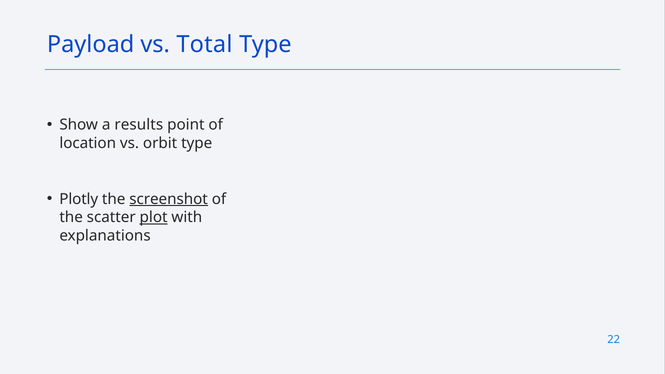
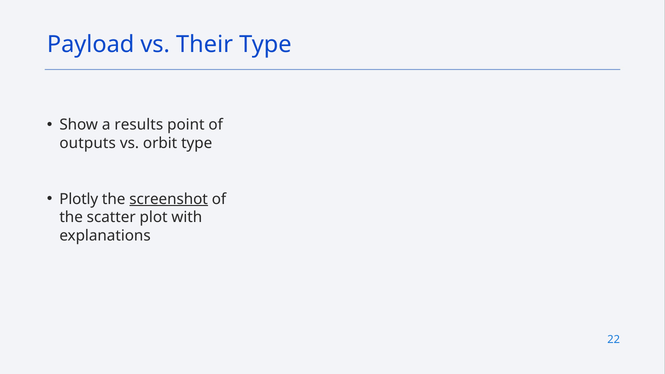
Total: Total -> Their
location: location -> outputs
plot underline: present -> none
